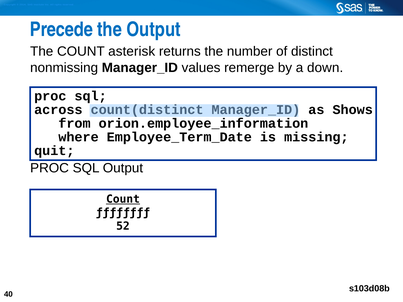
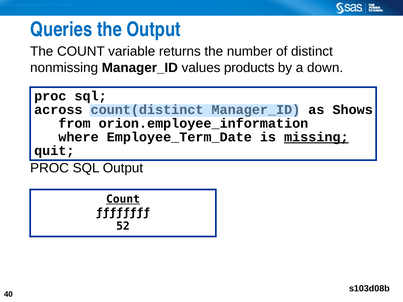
Precede: Precede -> Queries
asterisk: asterisk -> variable
remerge: remerge -> products
missing underline: none -> present
